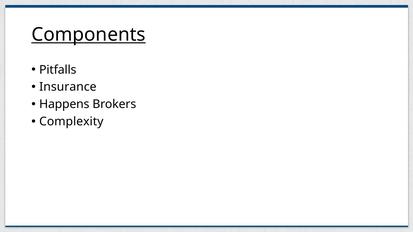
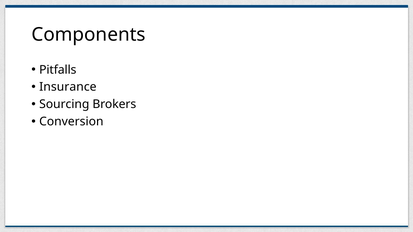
Components underline: present -> none
Happens: Happens -> Sourcing
Complexity: Complexity -> Conversion
